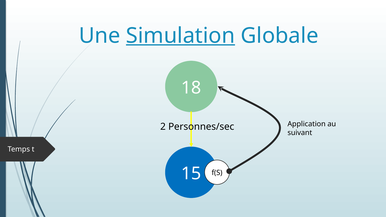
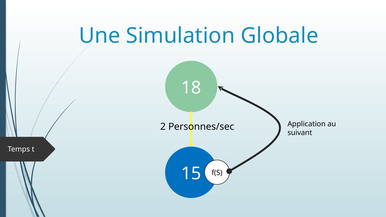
Simulation underline: present -> none
